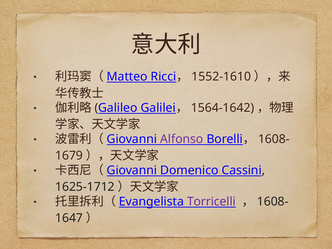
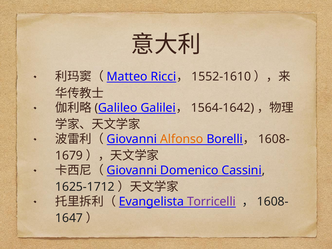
Alfonso colour: purple -> orange
